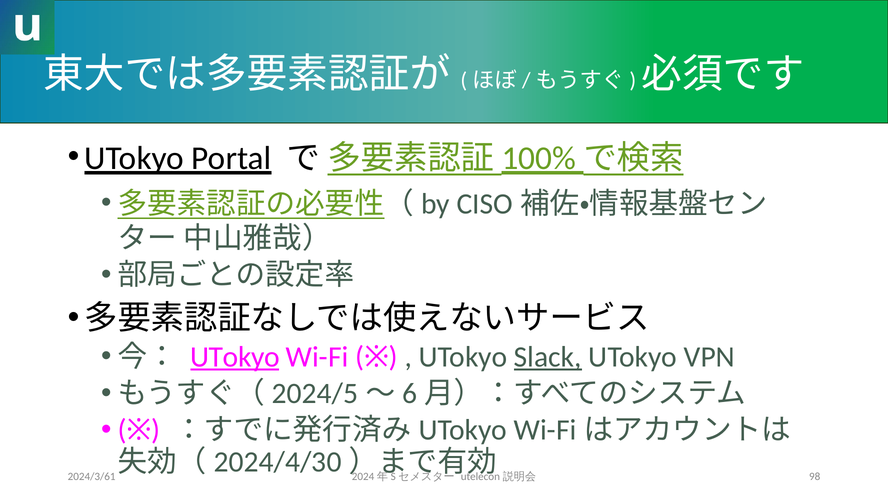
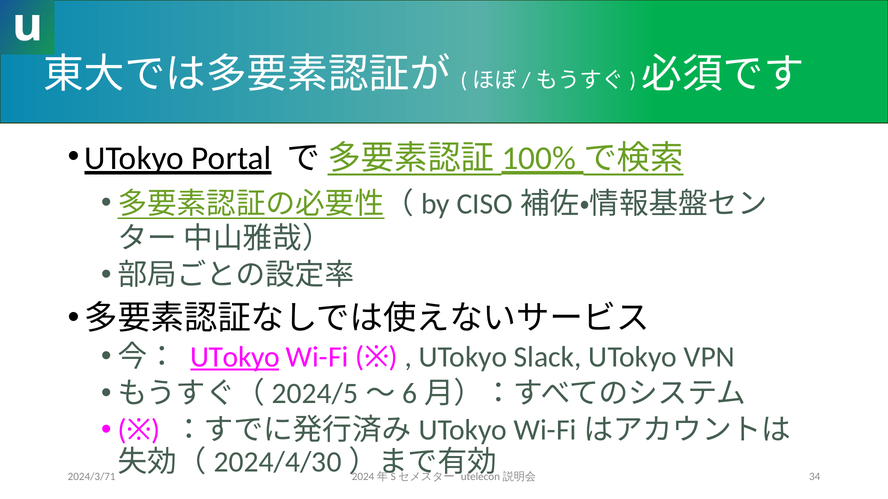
Slack underline: present -> none
2024/3/61: 2024/3/61 -> 2024/3/71
98: 98 -> 34
